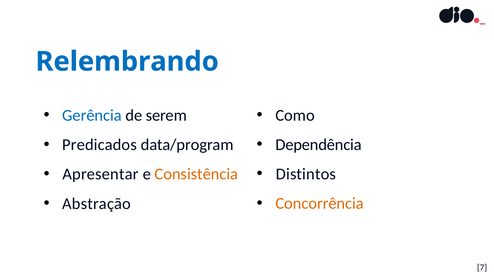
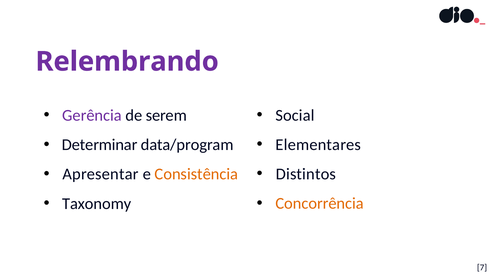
Relembrando colour: blue -> purple
Como: Como -> Social
Gerência colour: blue -> purple
Dependência: Dependência -> Elementares
Predicados: Predicados -> Determinar
Abstração: Abstração -> Taxonomy
